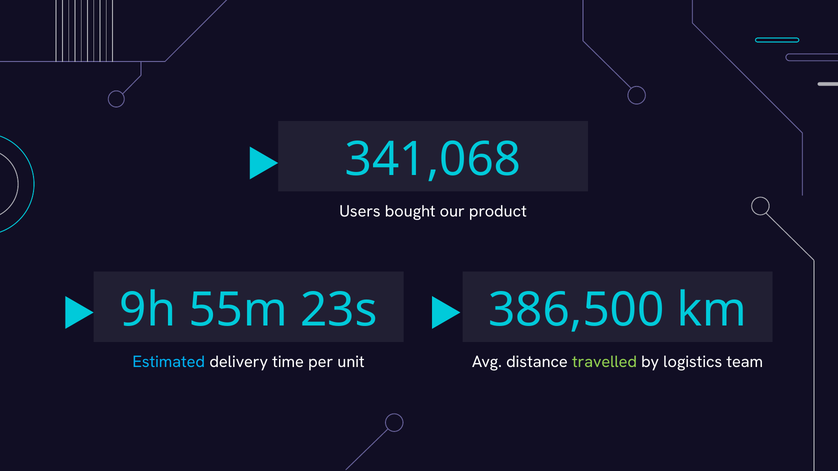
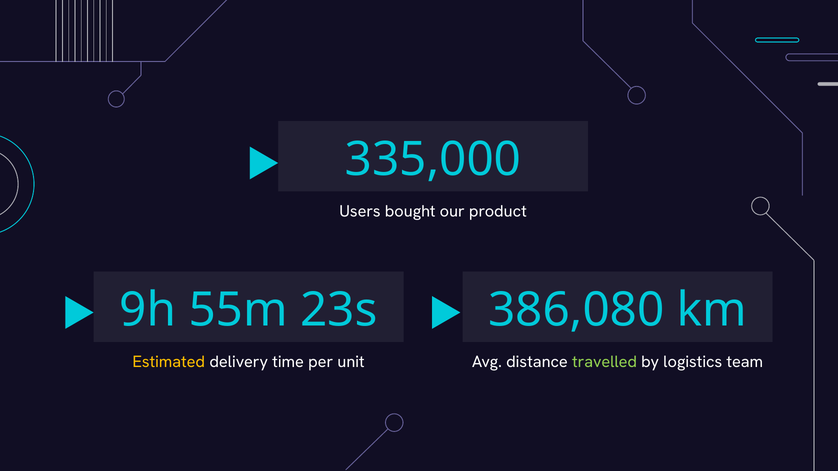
341,068: 341,068 -> 335,000
386,500: 386,500 -> 386,080
Estimated colour: light blue -> yellow
